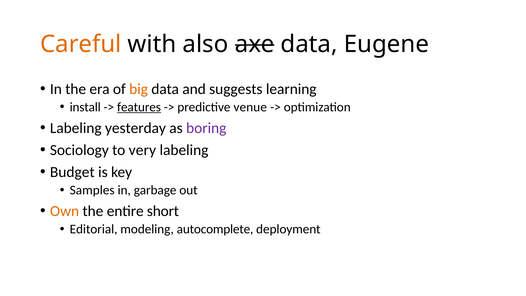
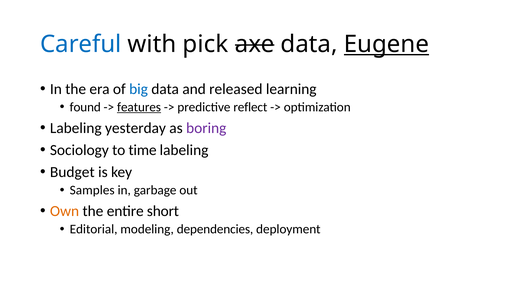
Careful colour: orange -> blue
also: also -> pick
Eugene underline: none -> present
big colour: orange -> blue
suggests: suggests -> released
install: install -> found
venue: venue -> reflect
very: very -> time
autocomplete: autocomplete -> dependencies
